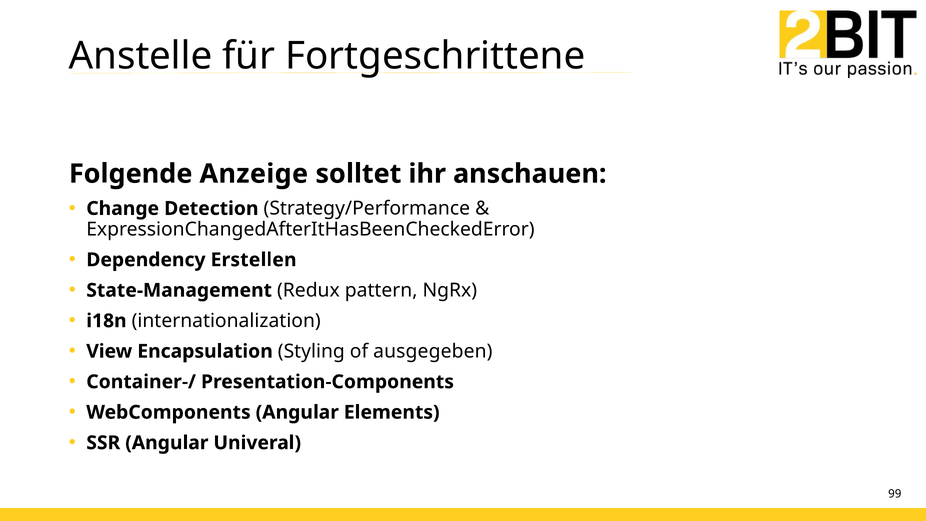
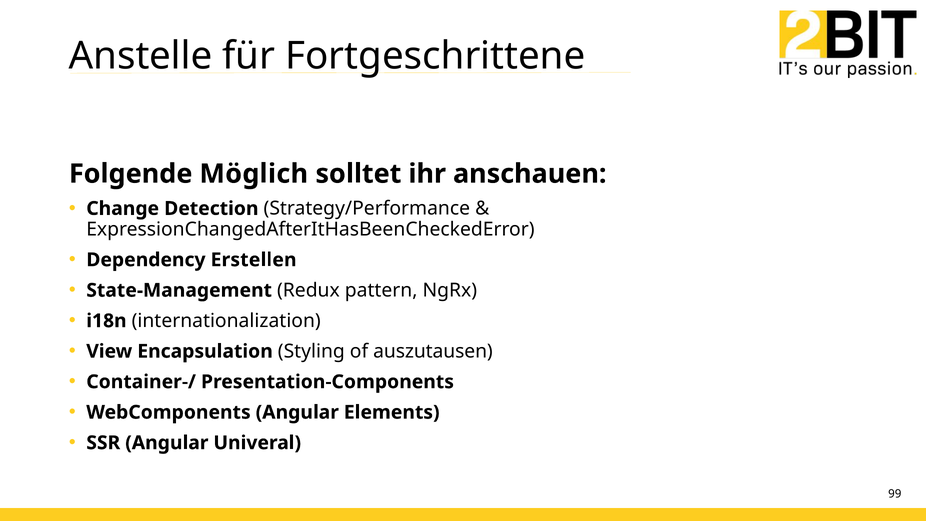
Anzeige: Anzeige -> Möglich
ausgegeben: ausgegeben -> auszutausen
